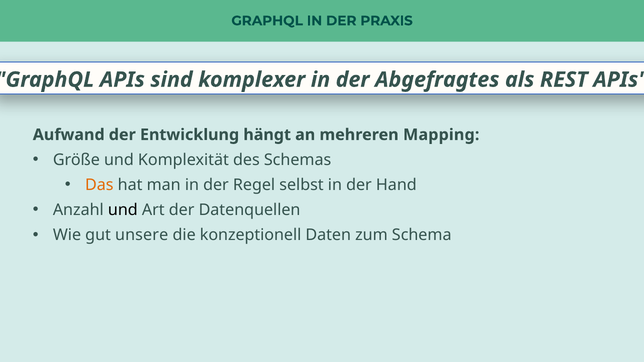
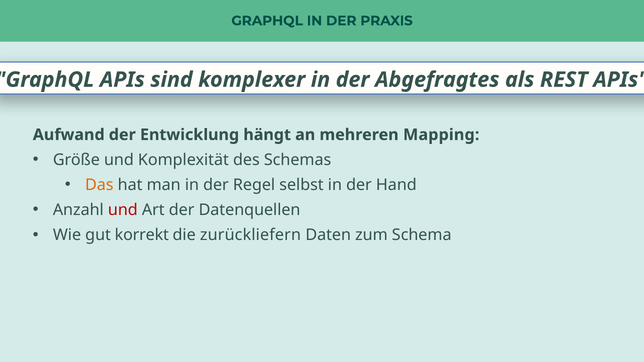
und at (123, 210) colour: black -> red
unsere: unsere -> korrekt
konzeptionell: konzeptionell -> zurückliefern
